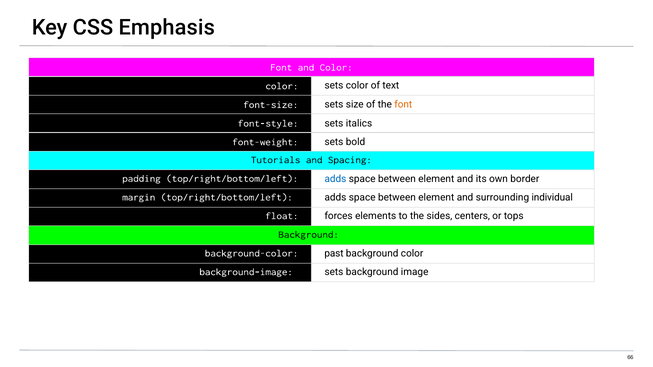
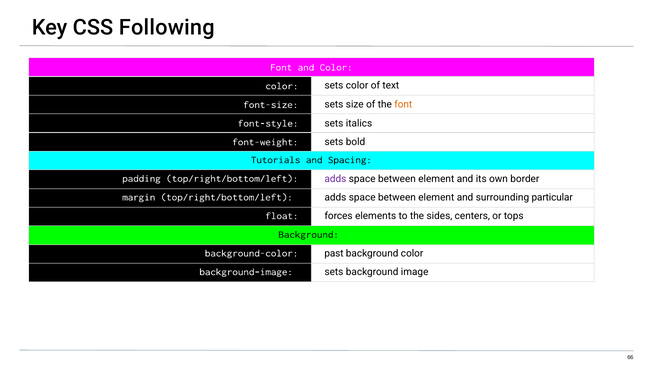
Emphasis: Emphasis -> Following
adds at (335, 179) colour: blue -> purple
individual: individual -> particular
